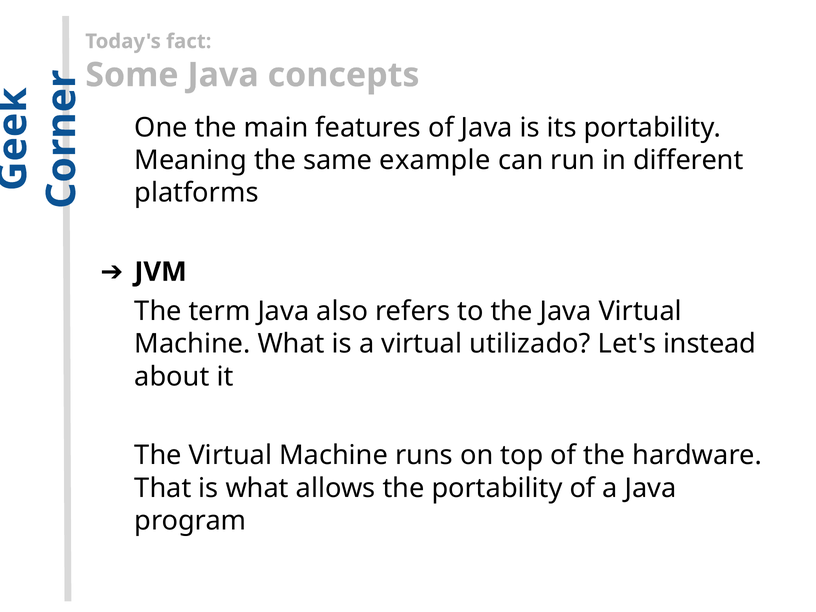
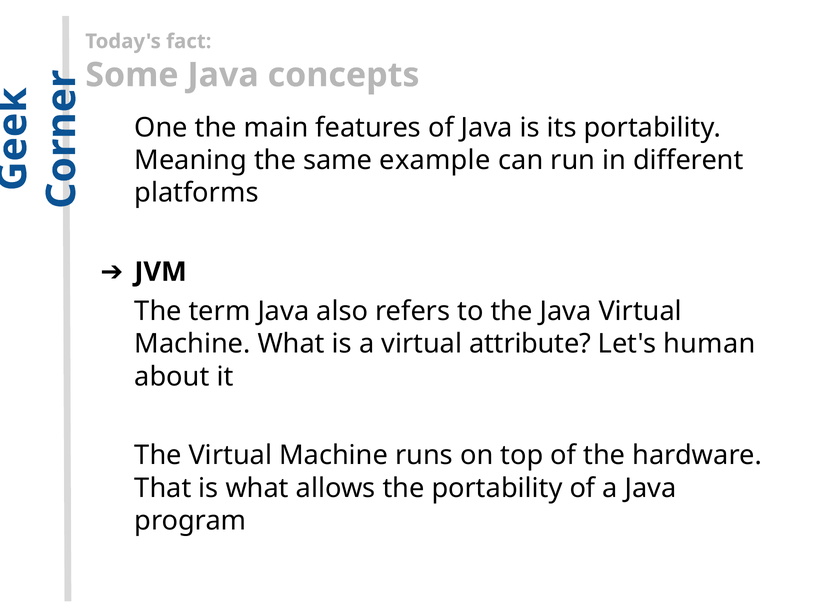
utilizado: utilizado -> attribute
instead: instead -> human
